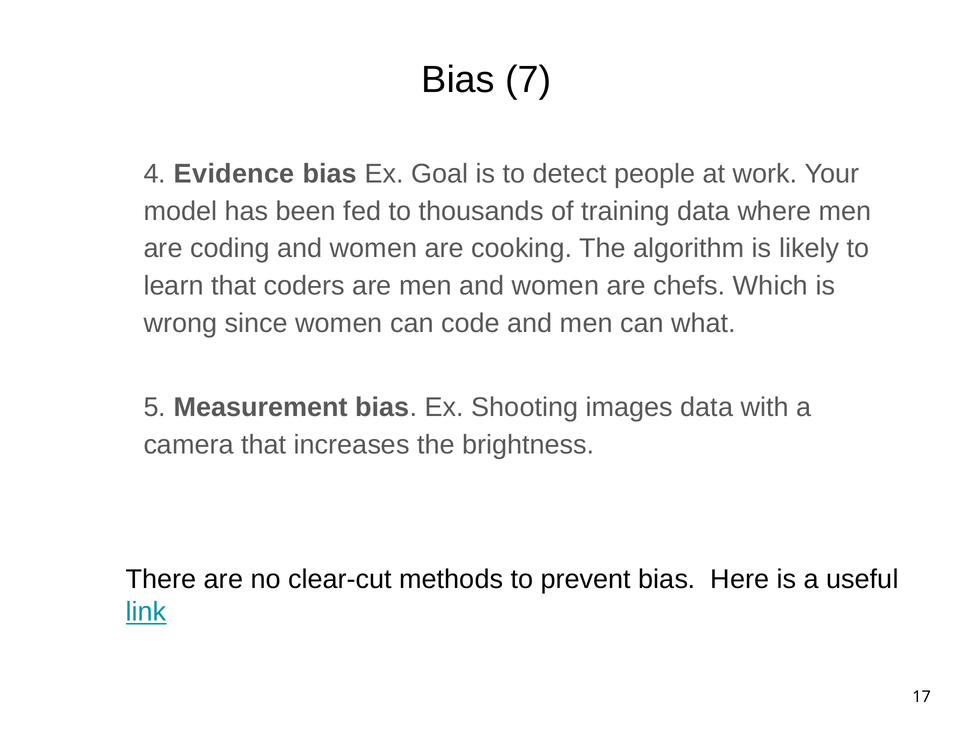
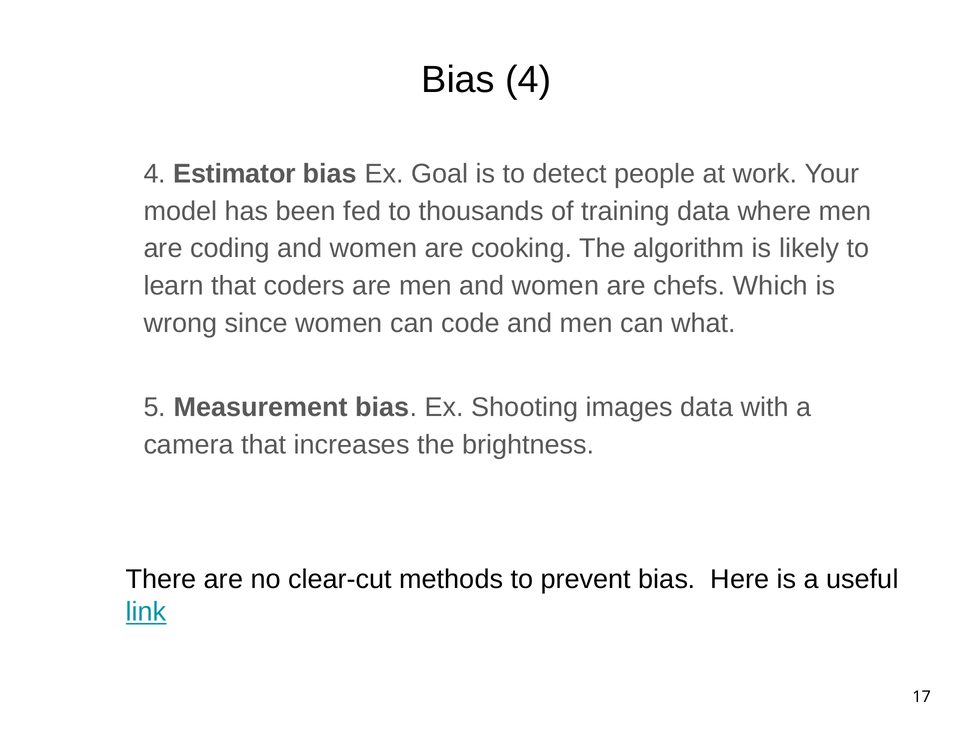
Bias 7: 7 -> 4
Evidence: Evidence -> Estimator
